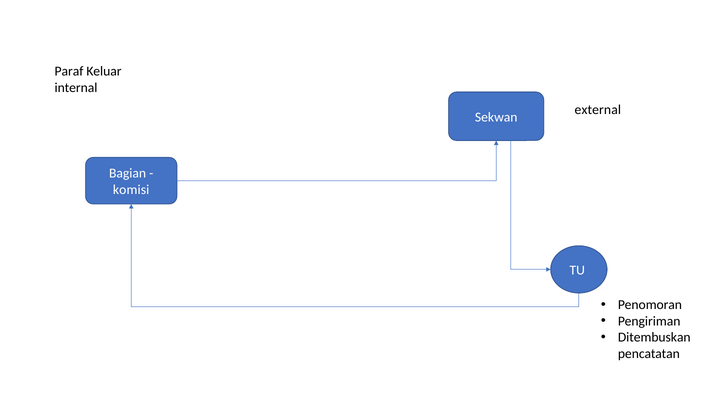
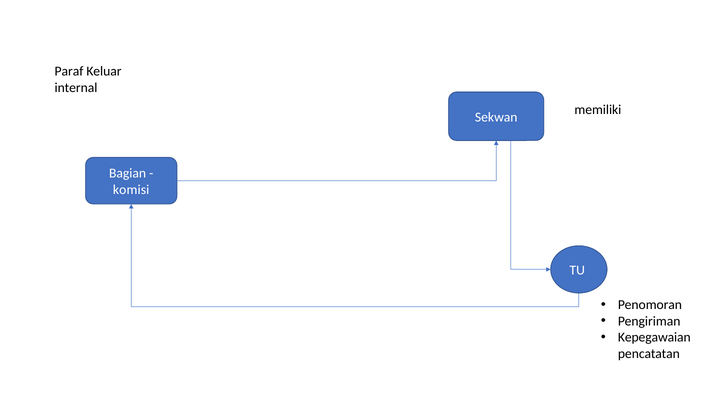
external: external -> memiliki
Ditembuskan: Ditembuskan -> Kepegawaian
